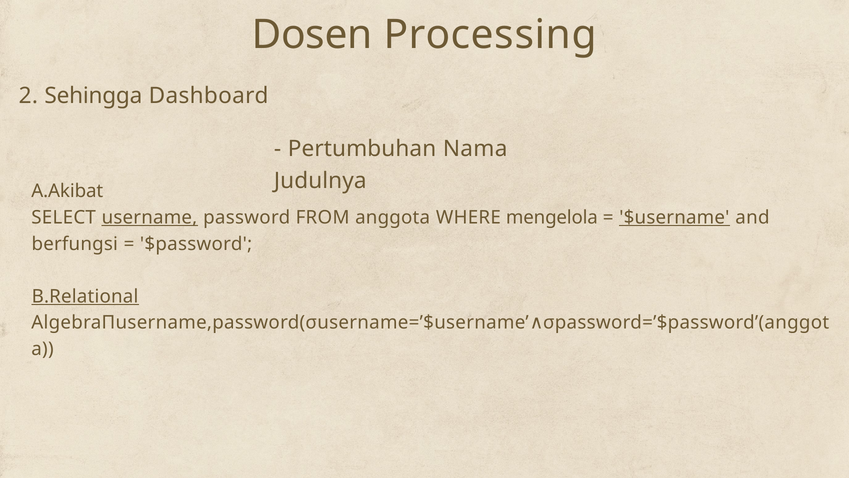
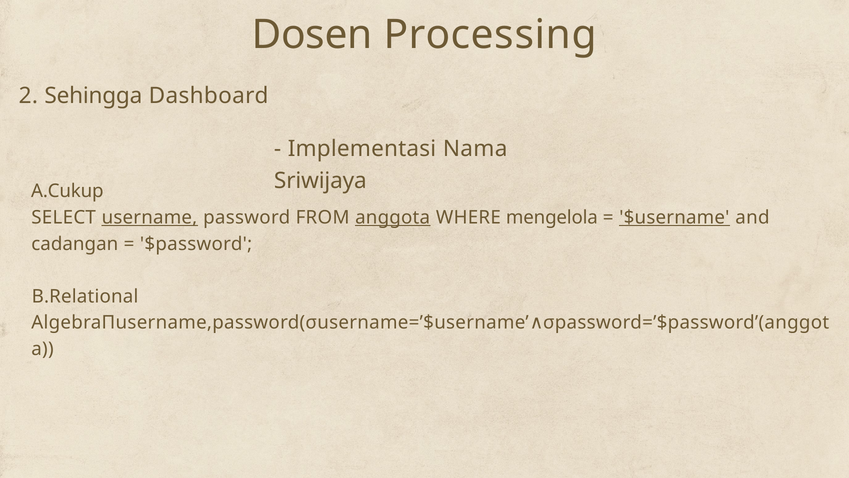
Pertumbuhan: Pertumbuhan -> Implementasi
Judulnya: Judulnya -> Sriwijaya
A.Akibat: A.Akibat -> A.Cukup
anggota underline: none -> present
berfungsi: berfungsi -> cadangan
B.Relational underline: present -> none
